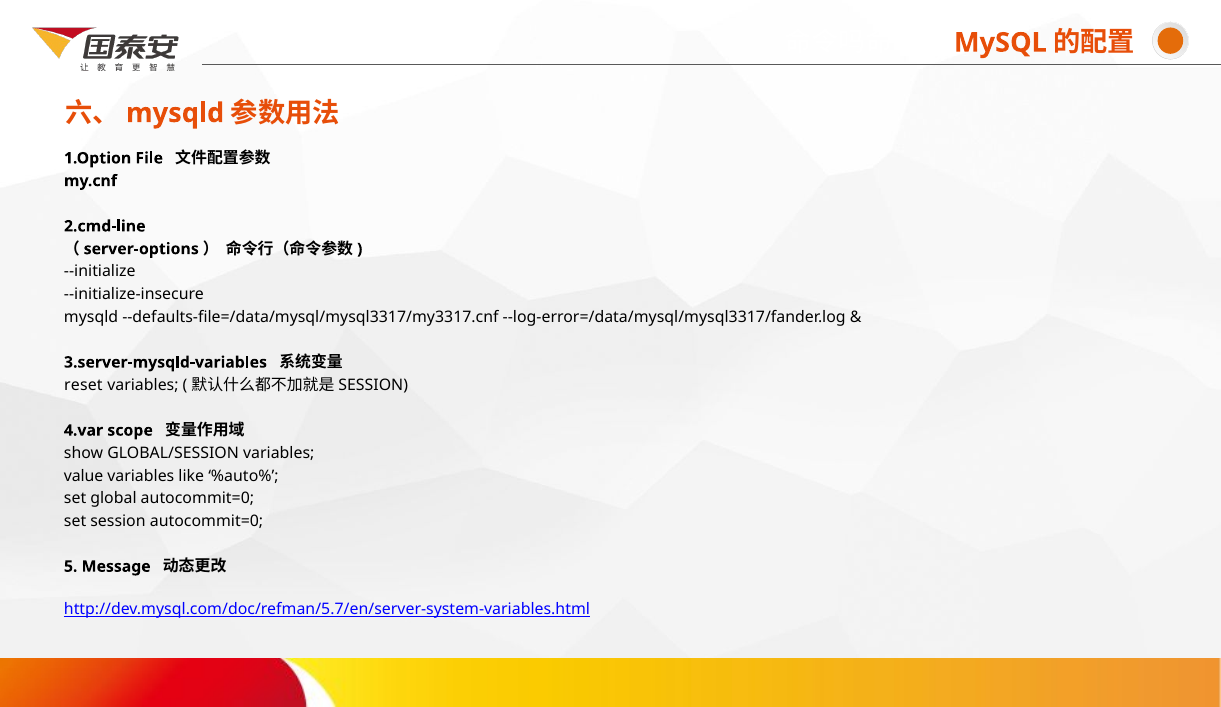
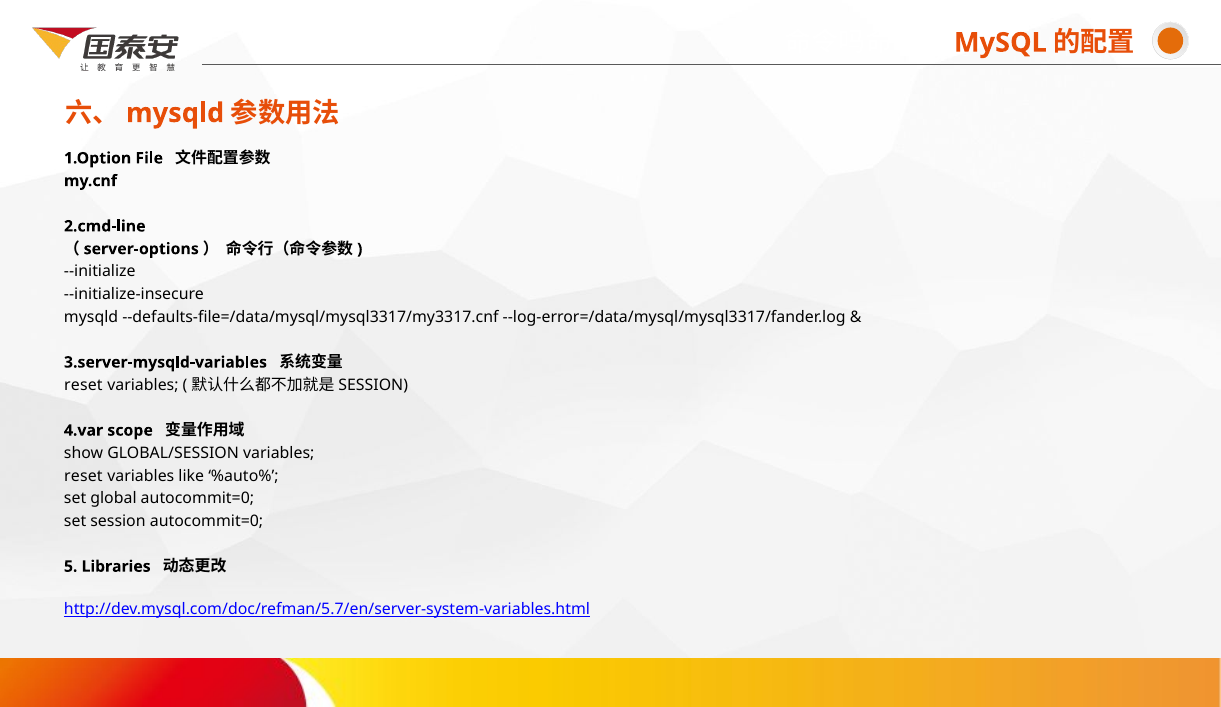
value at (84, 476): value -> reset
Message: Message -> Libraries
